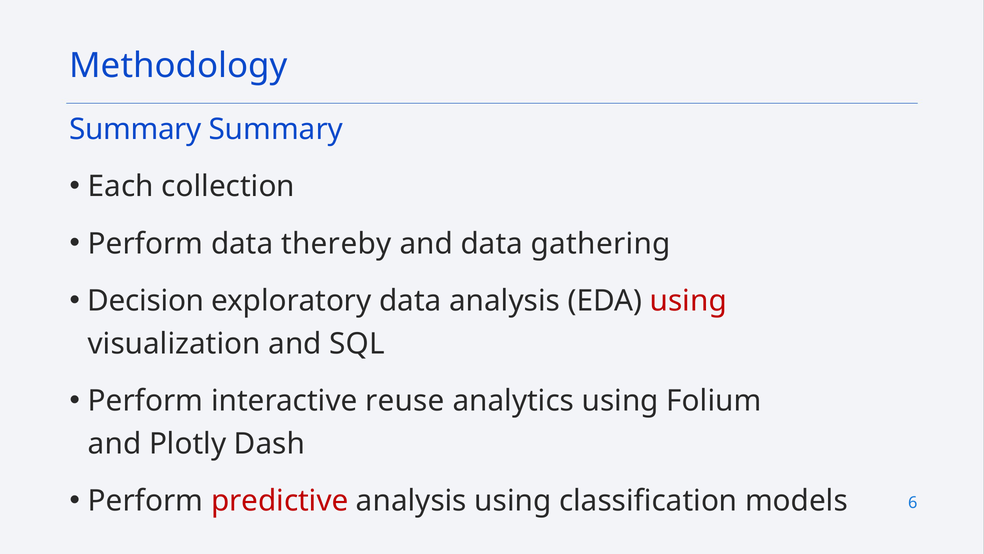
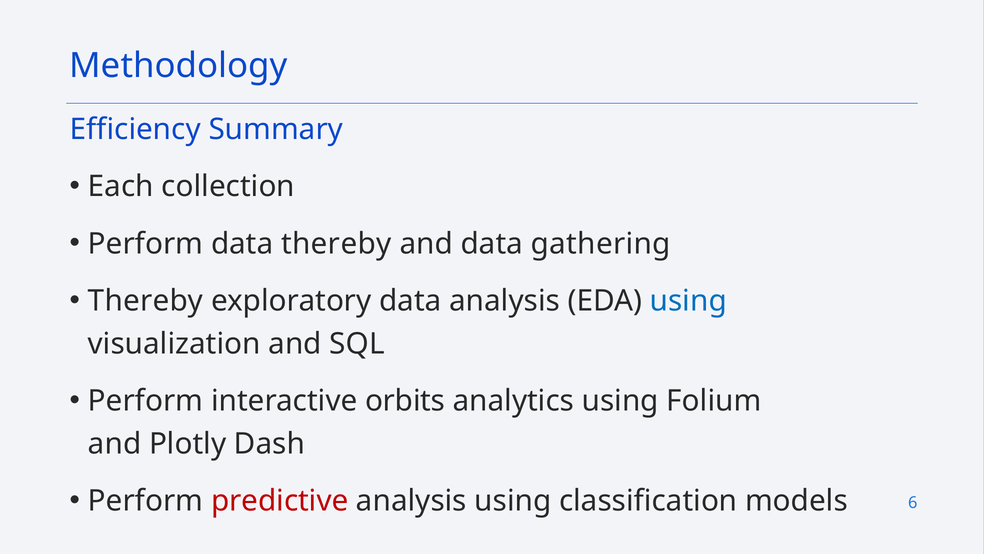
Summary at (135, 129): Summary -> Efficiency
Decision at (146, 301): Decision -> Thereby
using at (688, 301) colour: red -> blue
reuse: reuse -> orbits
